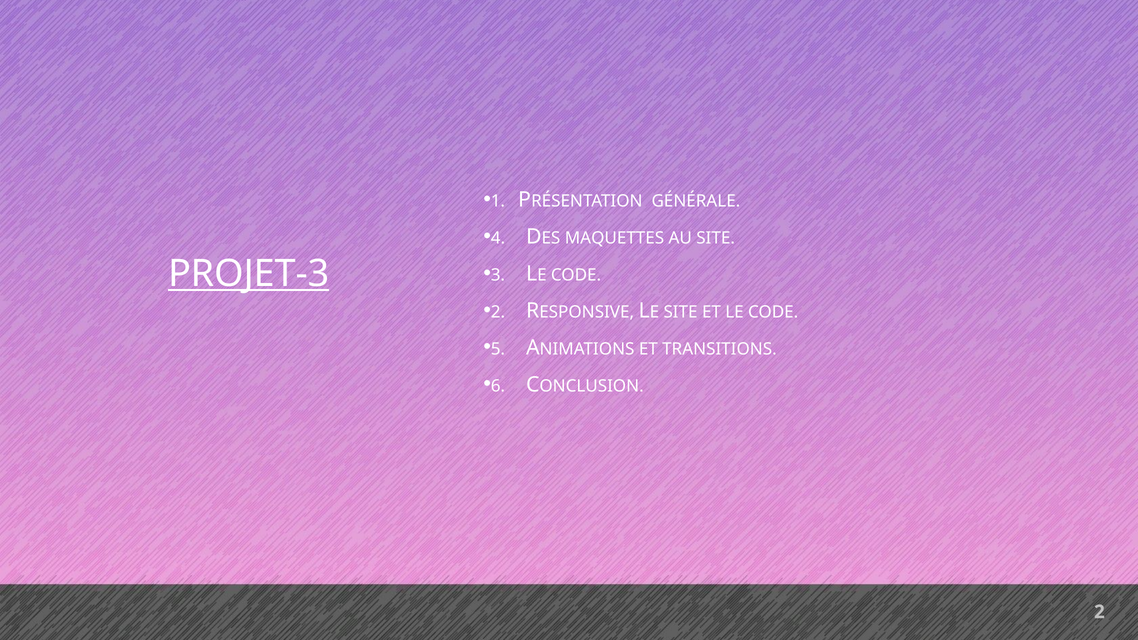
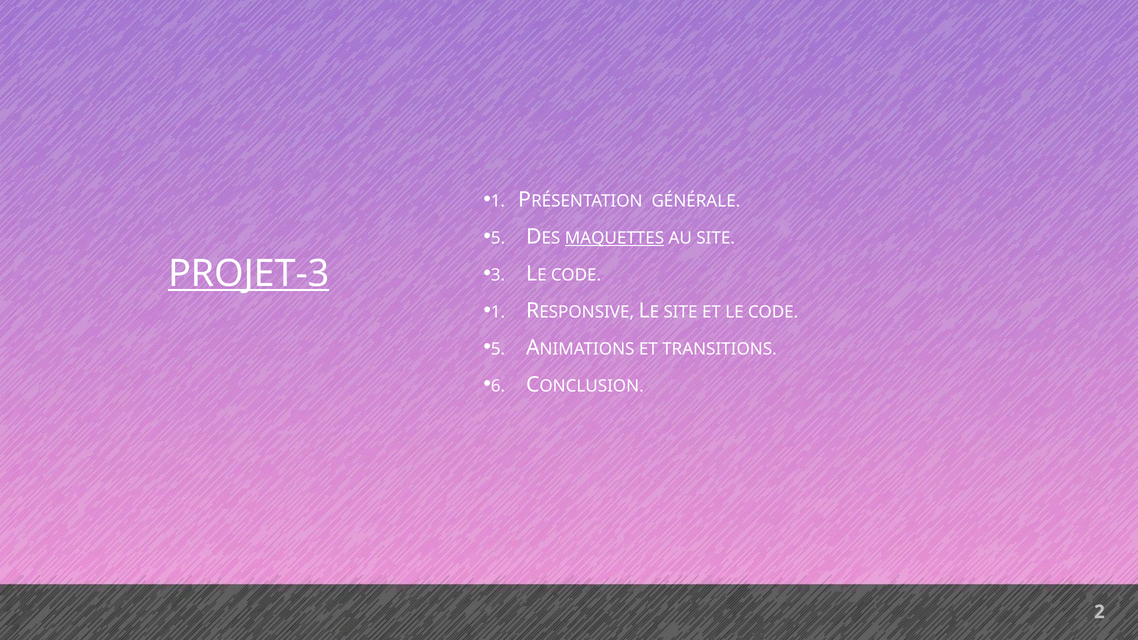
4 at (498, 238): 4 -> 5
MAQUETTES underline: none -> present
2 at (498, 312): 2 -> 1
